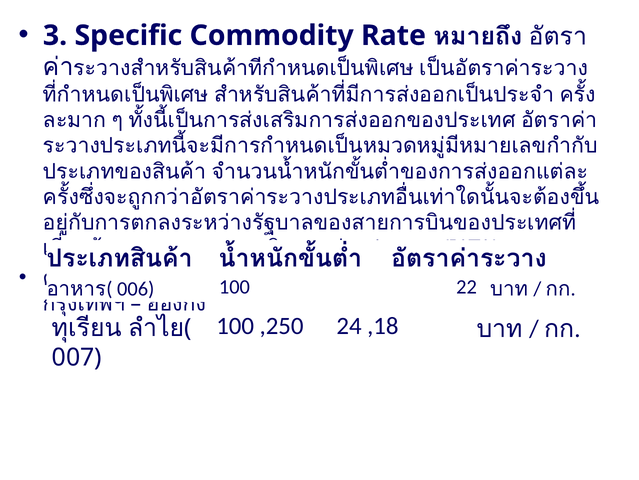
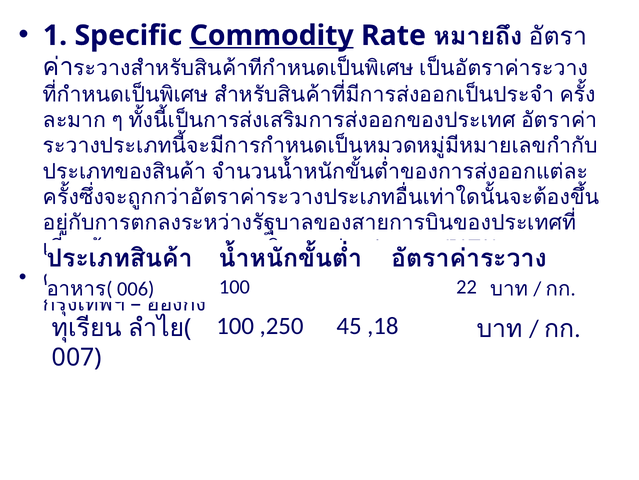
3: 3 -> 1
Commodity underline: none -> present
24: 24 -> 45
